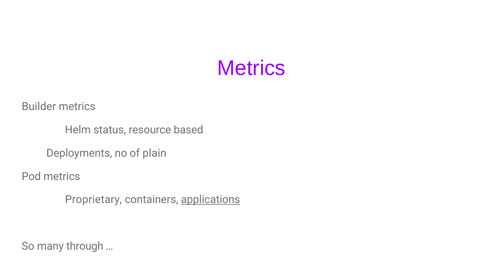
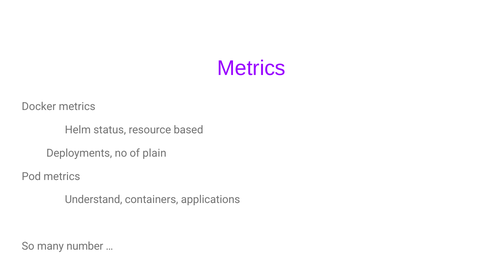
Builder: Builder -> Docker
Proprietary: Proprietary -> Understand
applications underline: present -> none
through: through -> number
